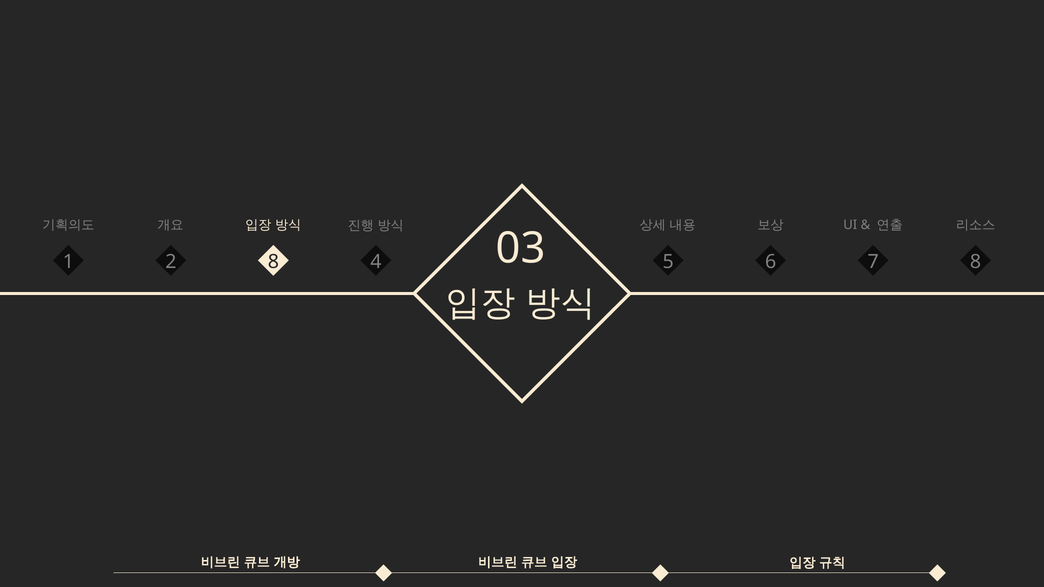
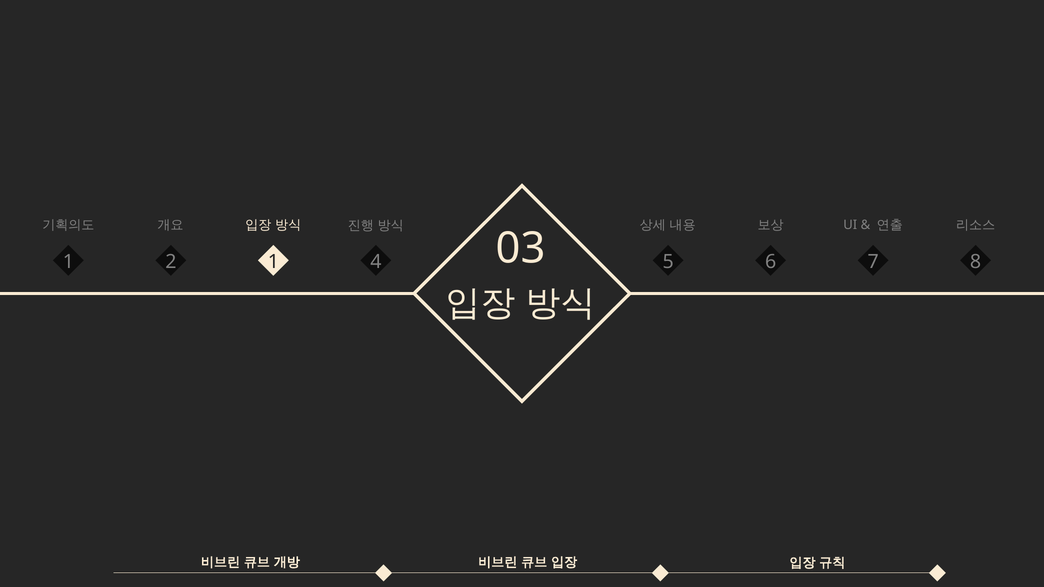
2 8: 8 -> 1
